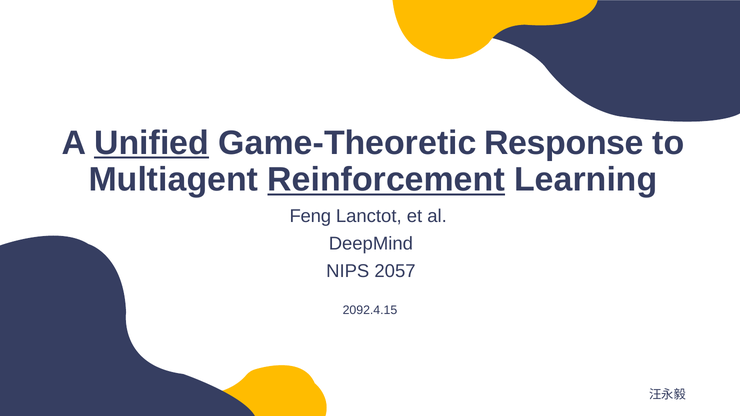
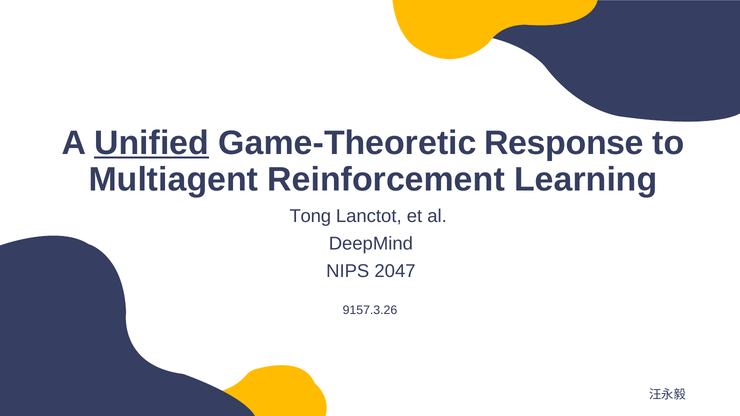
Reinforcement underline: present -> none
Feng: Feng -> Tong
2057: 2057 -> 2047
2092.4.15: 2092.4.15 -> 9157.3.26
